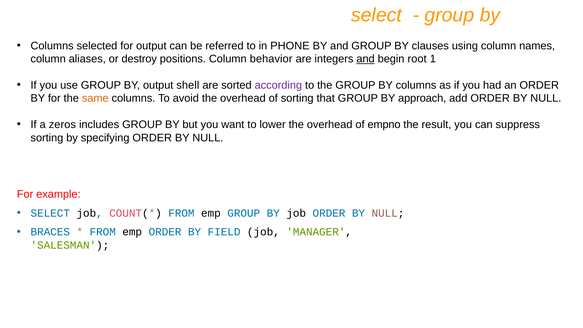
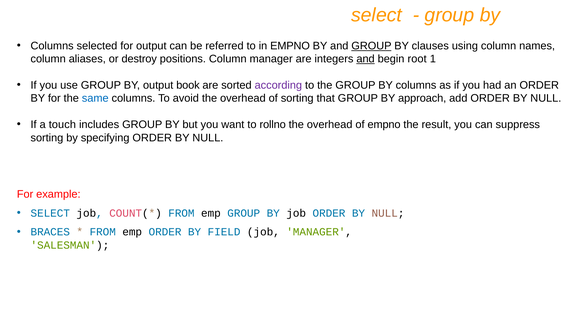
in PHONE: PHONE -> EMPNO
GROUP at (371, 46) underline: none -> present
Column behavior: behavior -> manager
shell: shell -> book
same colour: orange -> blue
zeros: zeros -> touch
lower: lower -> rollno
